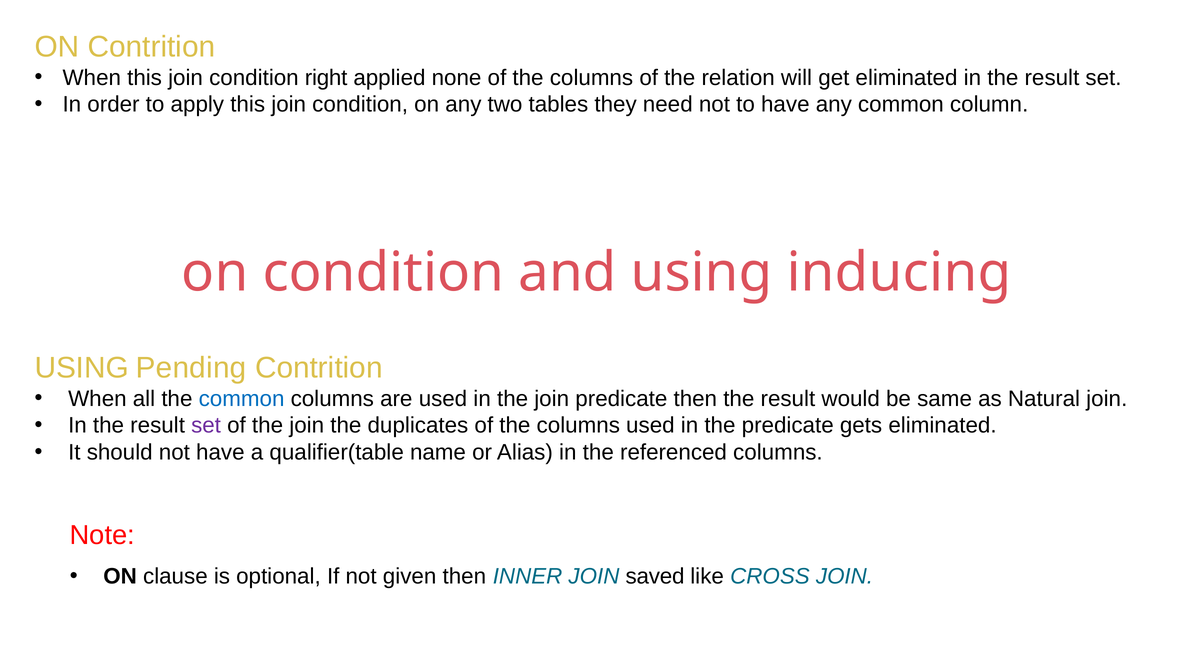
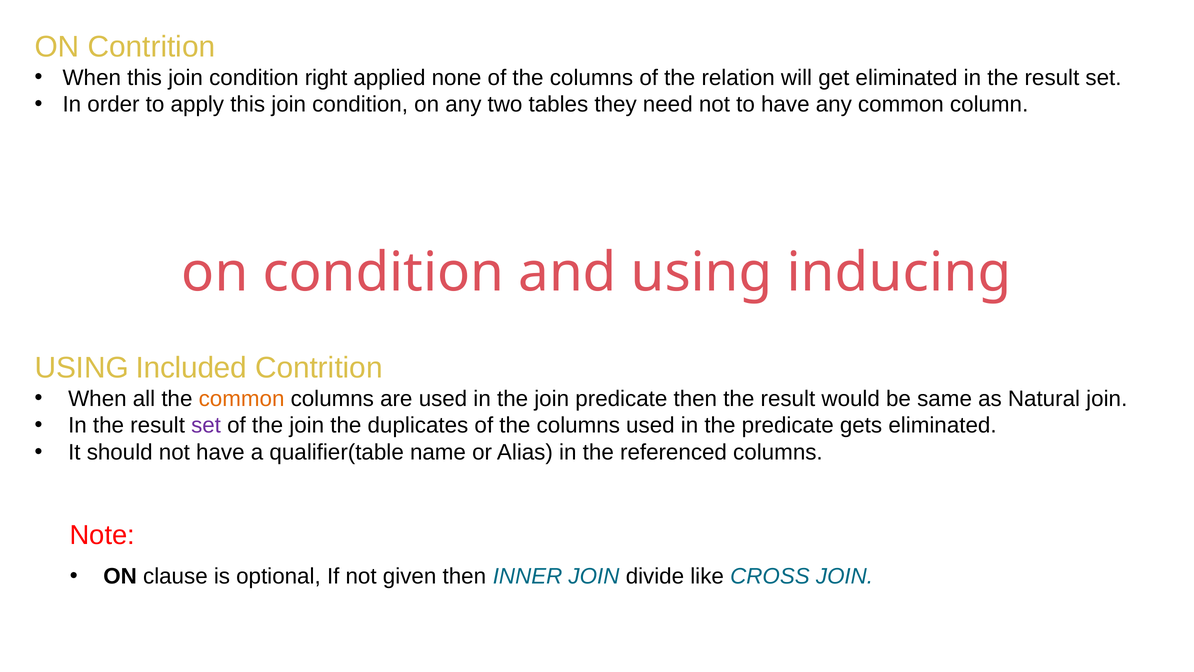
Pending: Pending -> Included
common at (242, 398) colour: blue -> orange
saved: saved -> divide
